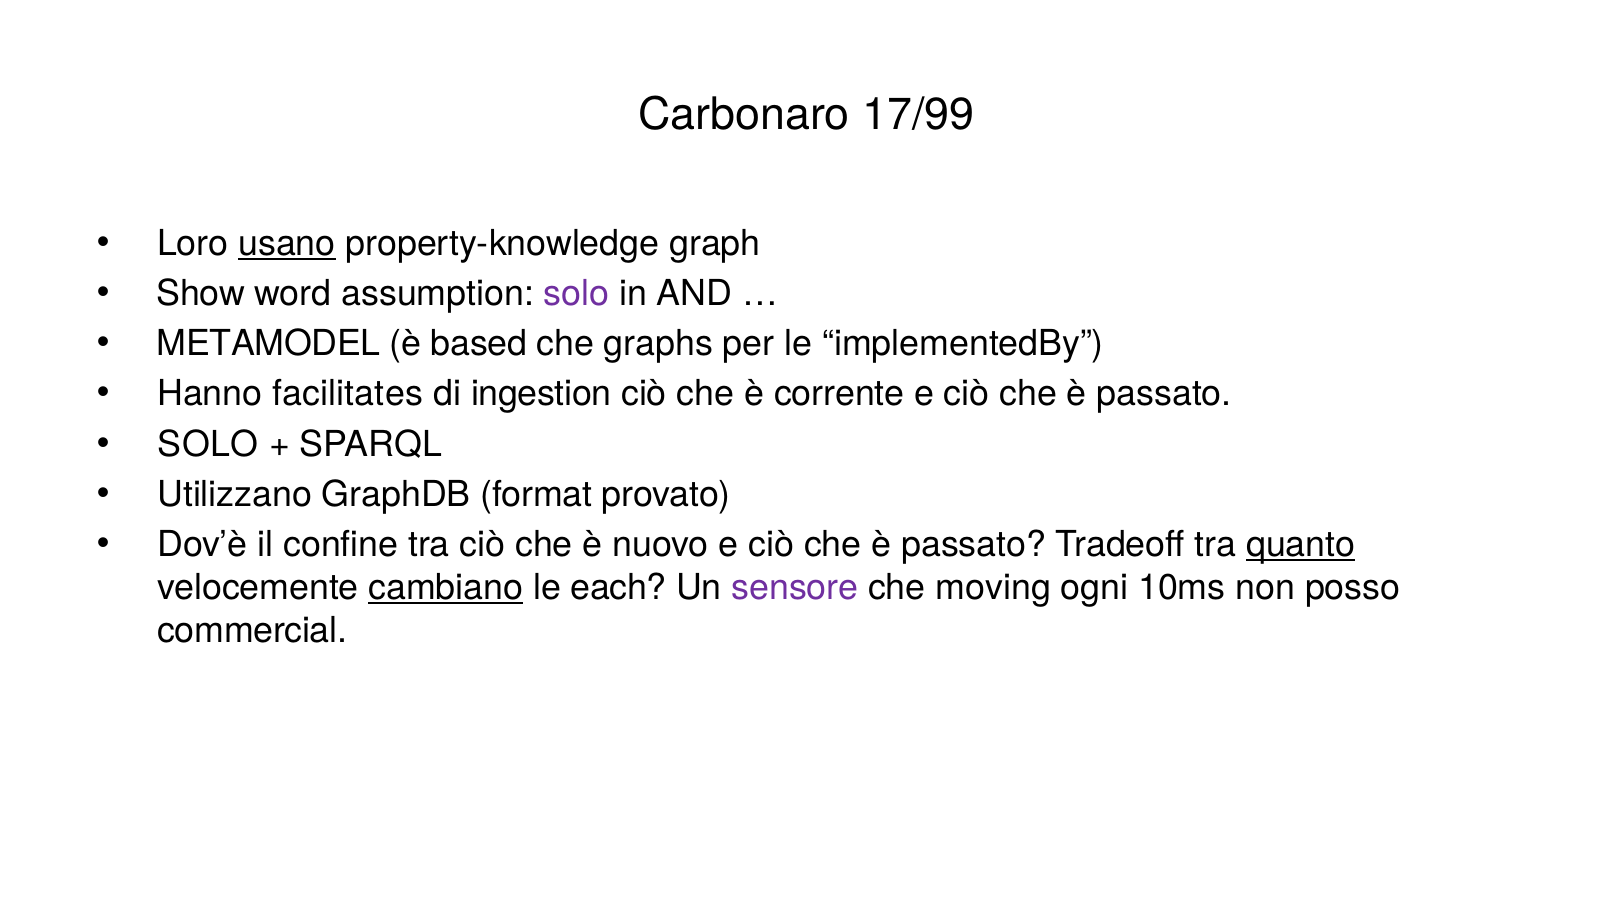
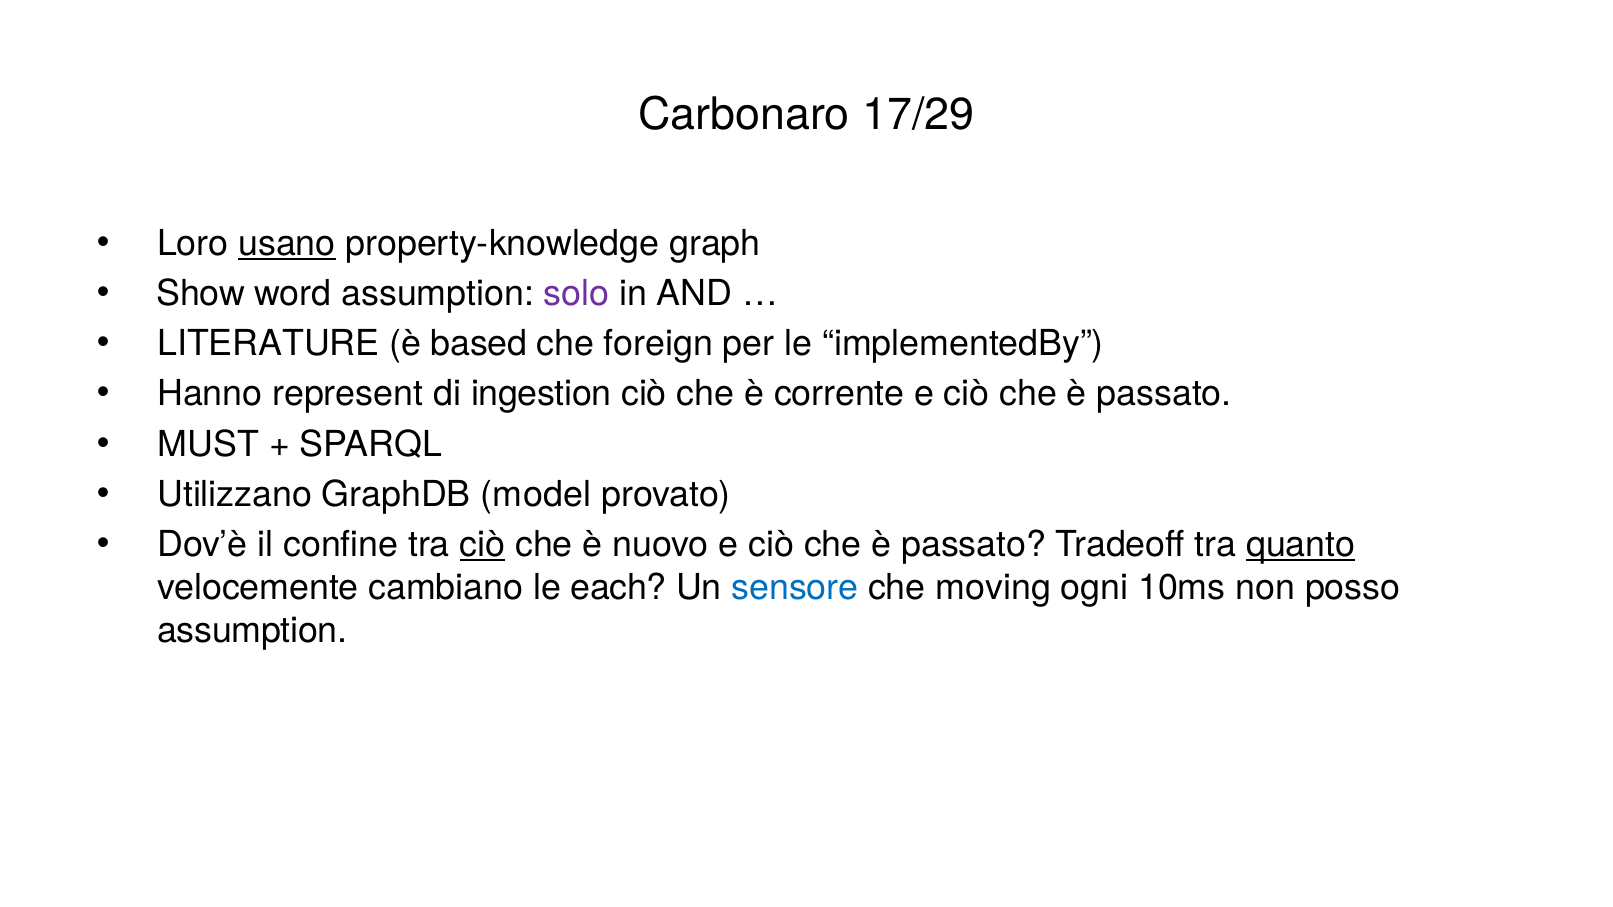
17/99: 17/99 -> 17/29
METAMODEL: METAMODEL -> LITERATURE
graphs: graphs -> foreign
facilitates: facilitates -> represent
SOLO at (208, 444): SOLO -> MUST
format: format -> model
ciò at (483, 545) underline: none -> present
cambiano underline: present -> none
sensore colour: purple -> blue
commercial at (252, 631): commercial -> assumption
